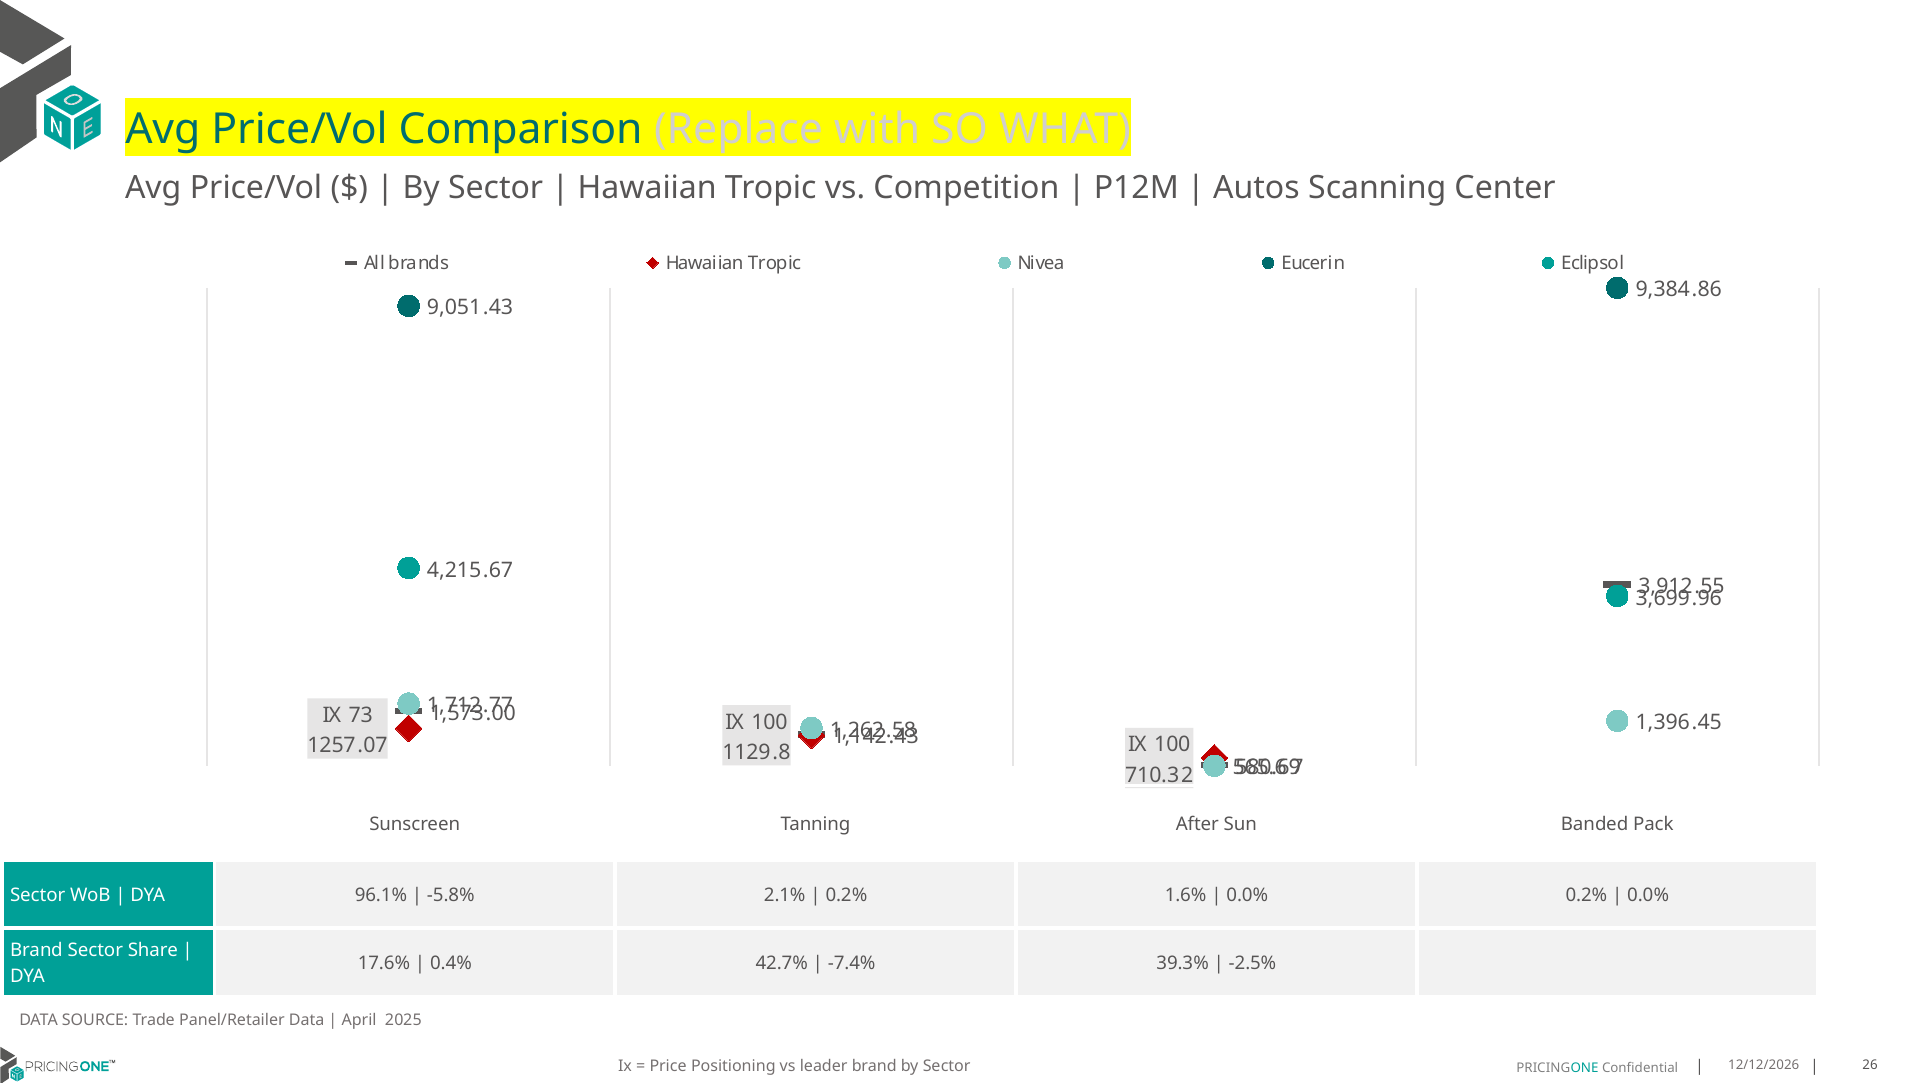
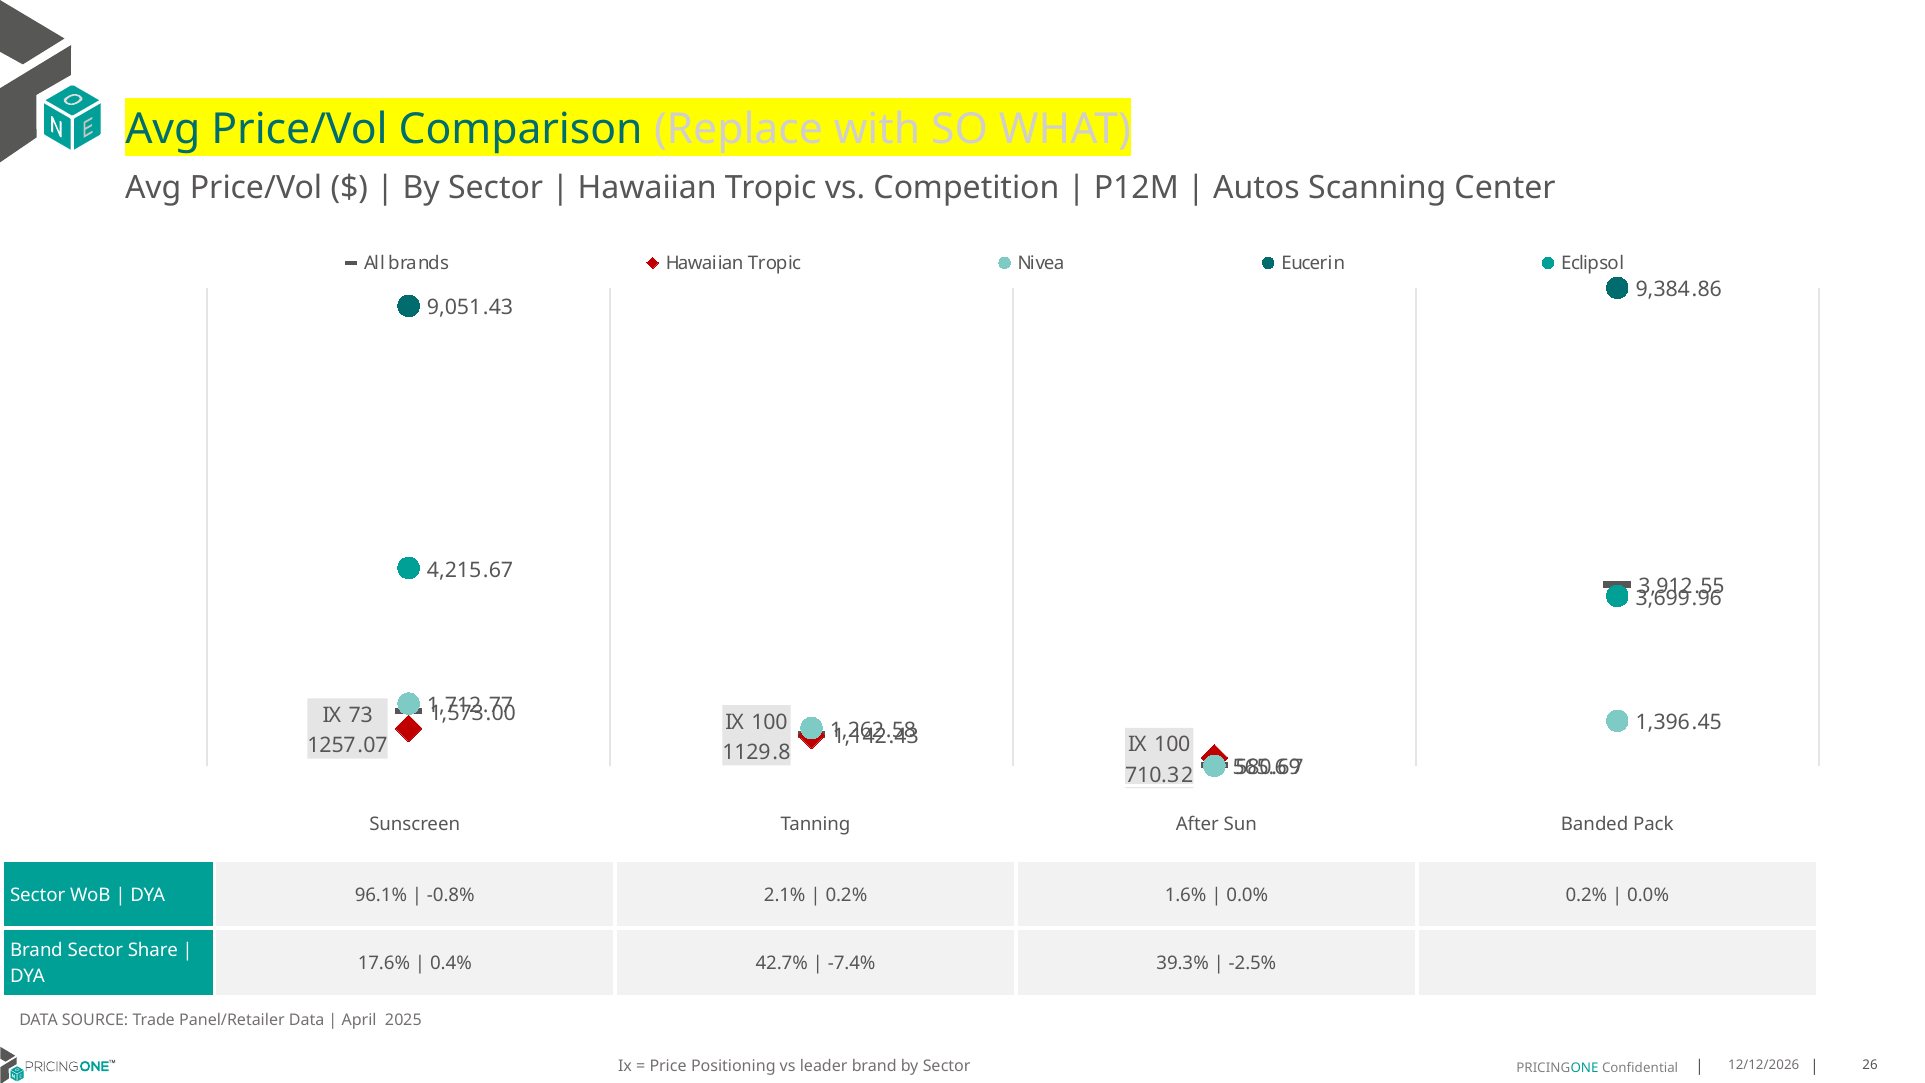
-5.8%: -5.8% -> -0.8%
